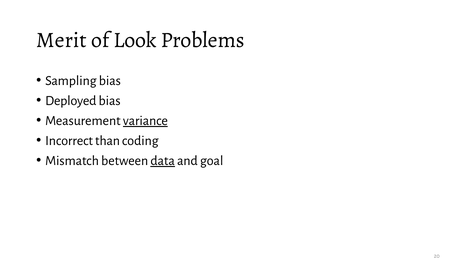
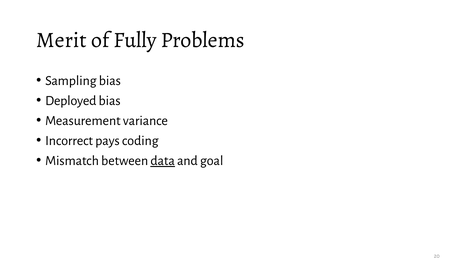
Look: Look -> Fully
variance underline: present -> none
than: than -> pays
